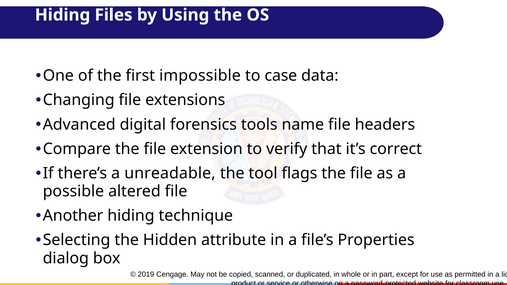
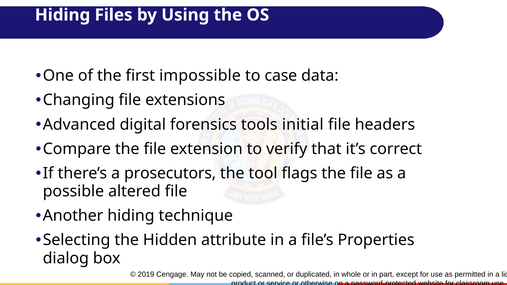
name: name -> initial
unreadable: unreadable -> prosecutors
